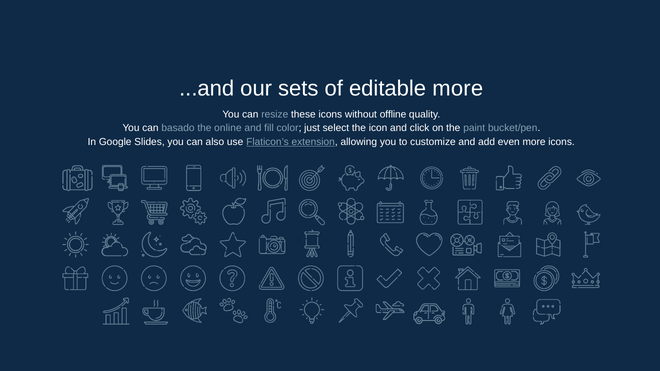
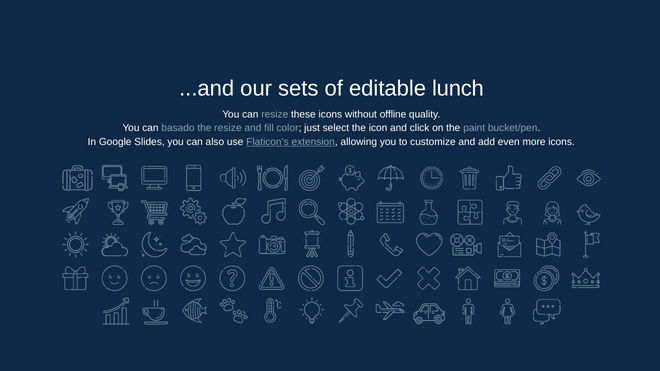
editable more: more -> lunch
the online: online -> resize
